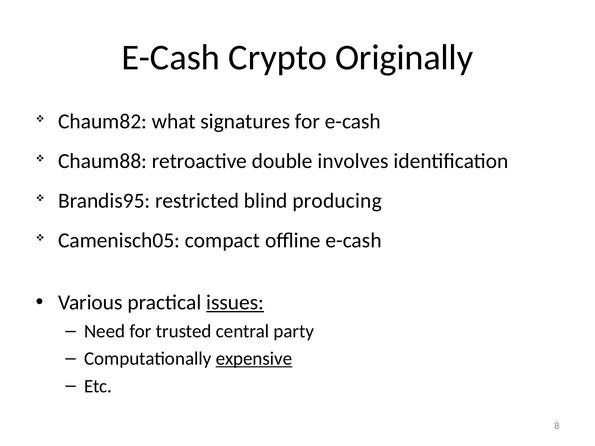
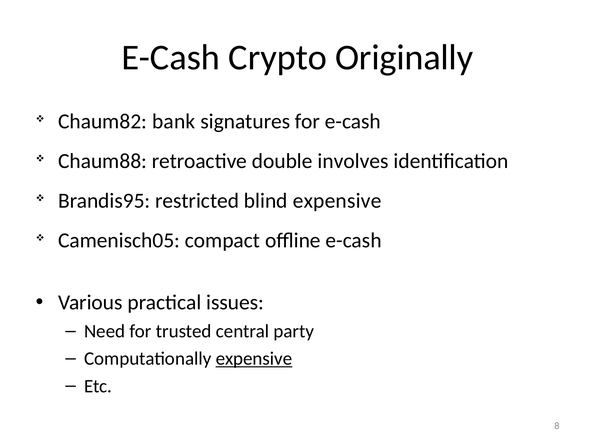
what: what -> bank
blind producing: producing -> expensive
issues underline: present -> none
